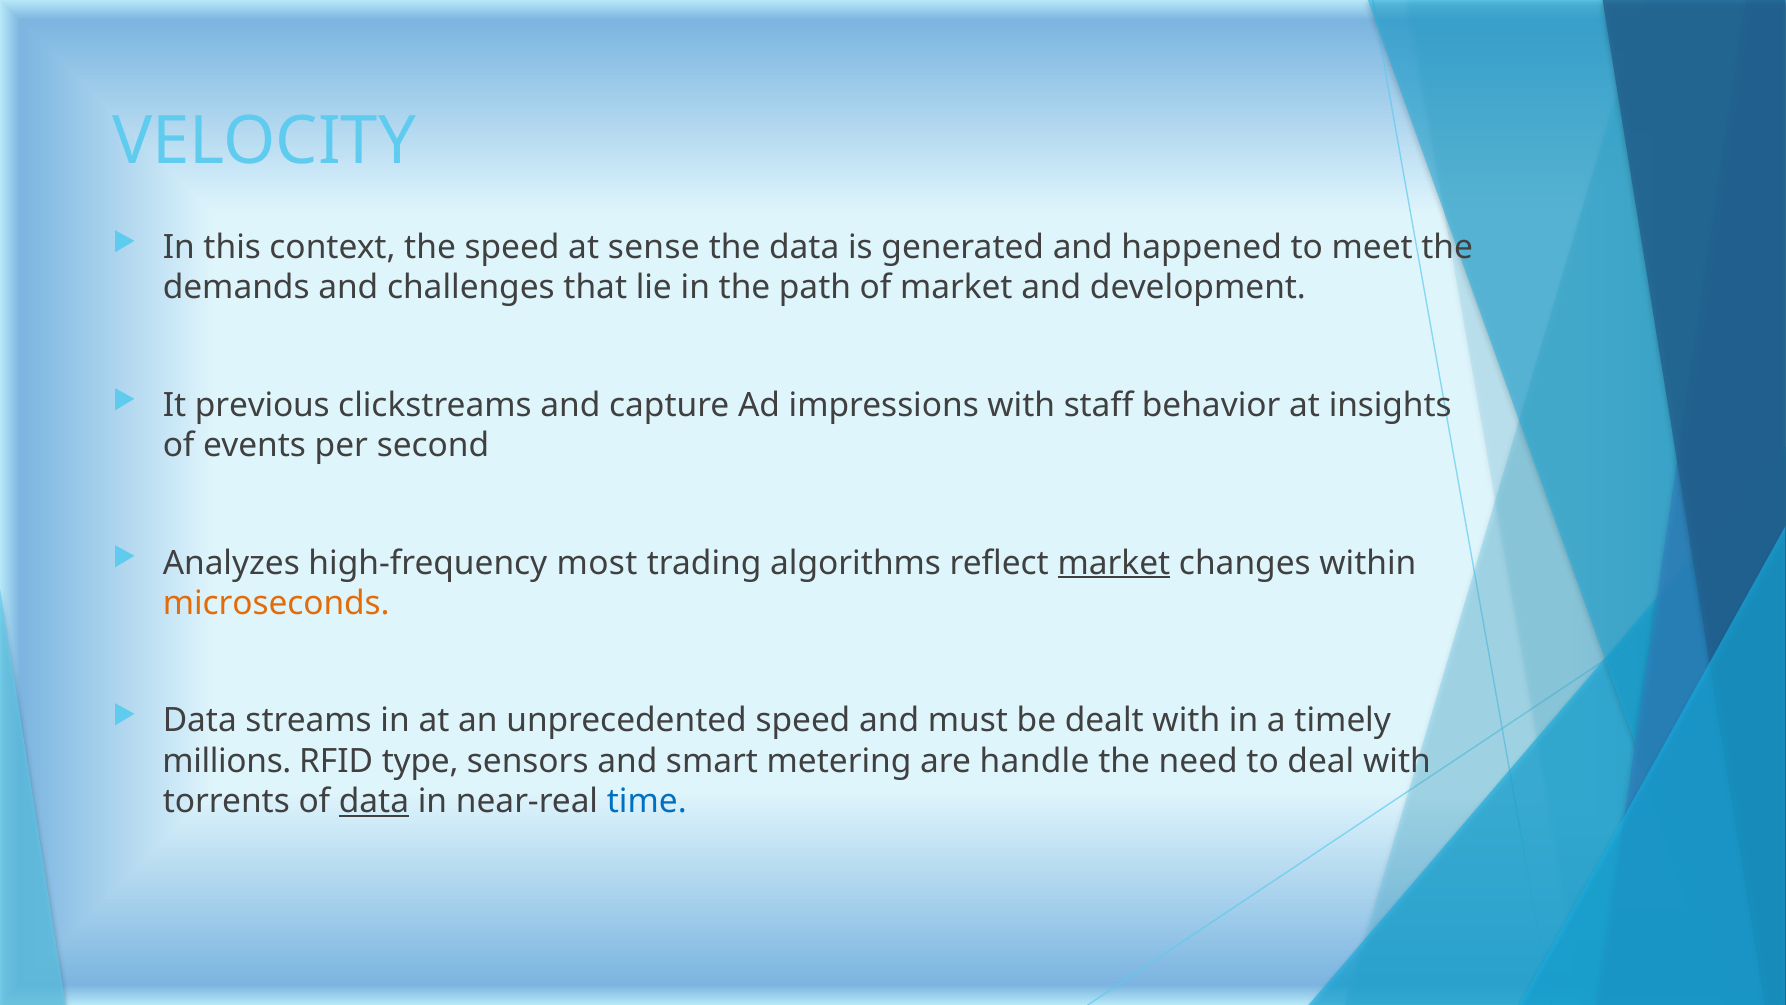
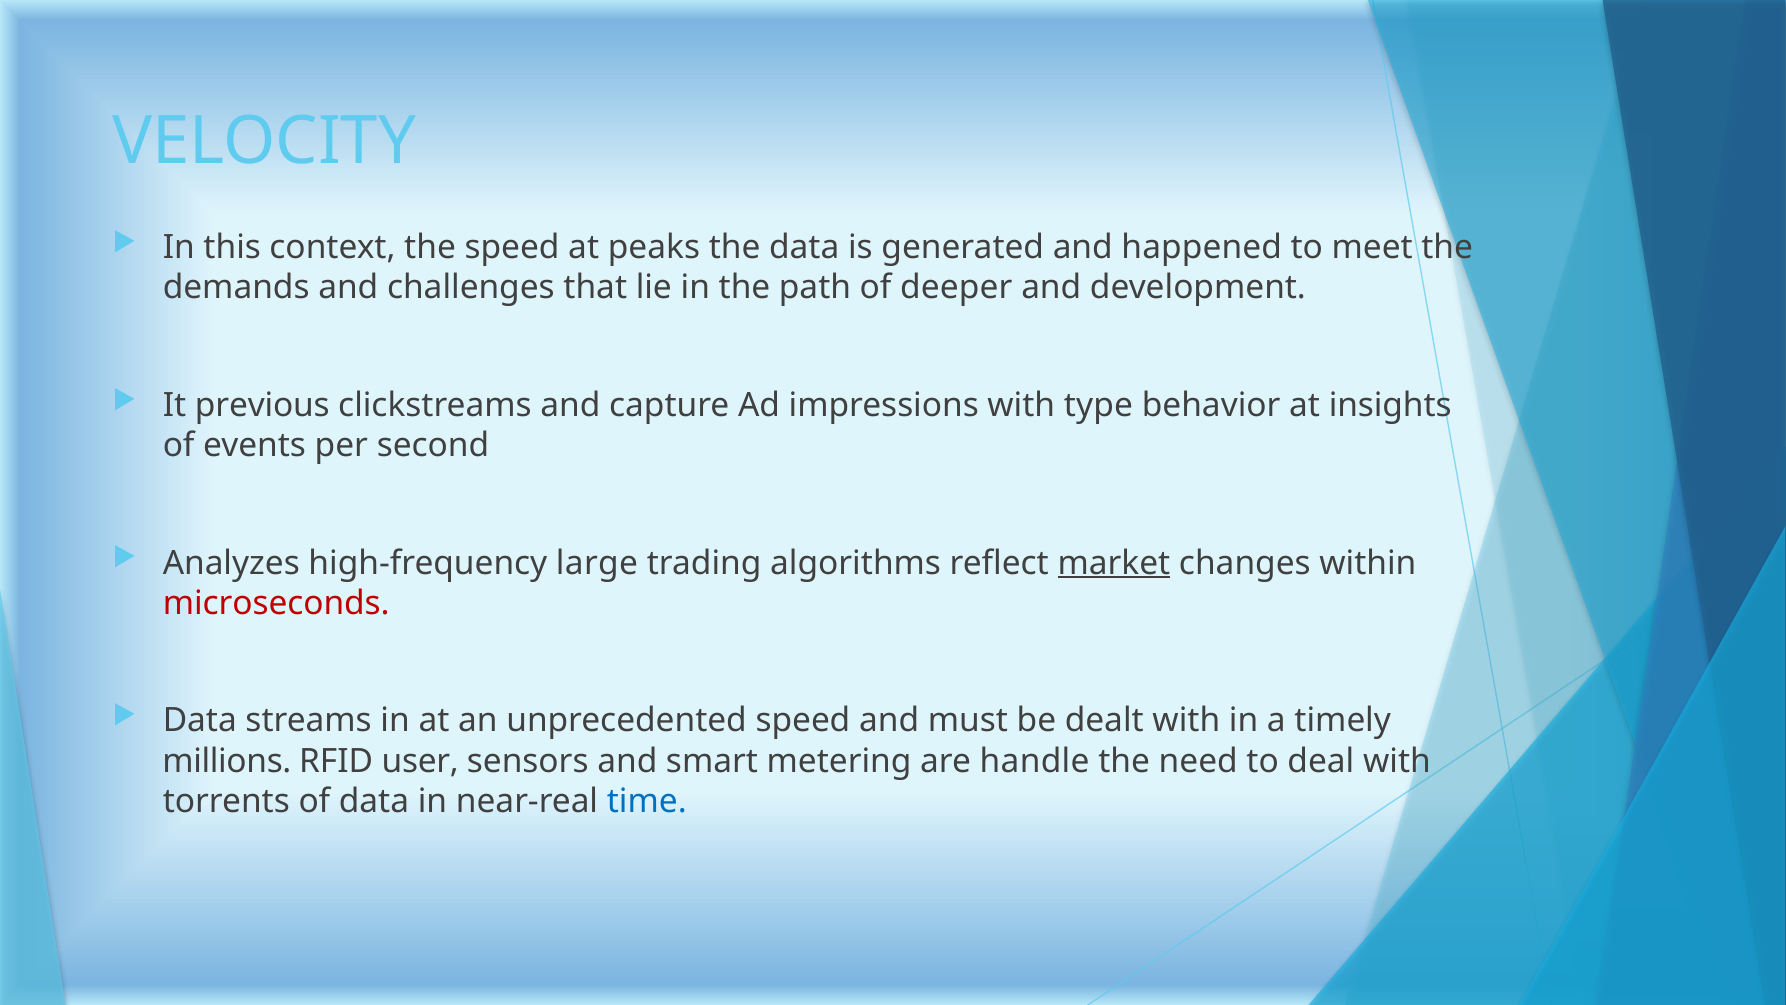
sense: sense -> peaks
of market: market -> deeper
staff: staff -> type
most: most -> large
microseconds colour: orange -> red
type: type -> user
data at (374, 801) underline: present -> none
